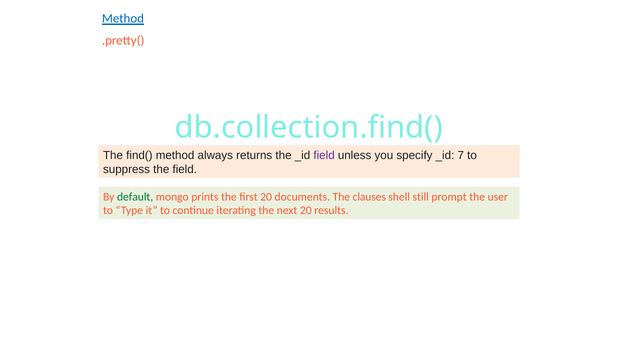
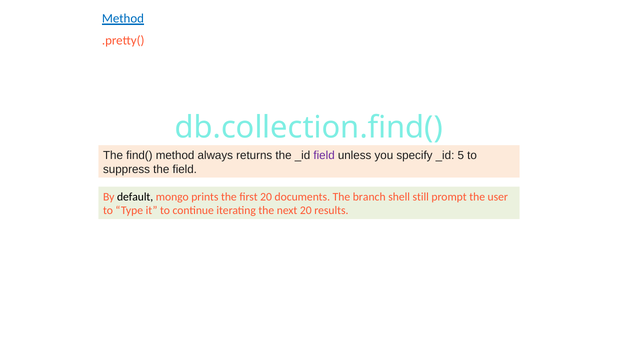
7: 7 -> 5
default colour: green -> black
clauses: clauses -> branch
